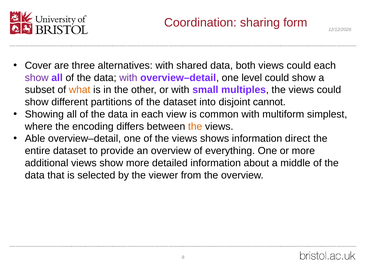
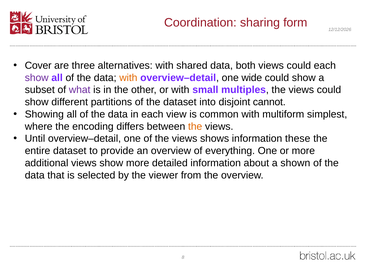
with at (128, 78) colour: purple -> orange
level: level -> wide
what colour: orange -> purple
Able: Able -> Until
direct: direct -> these
middle: middle -> shown
